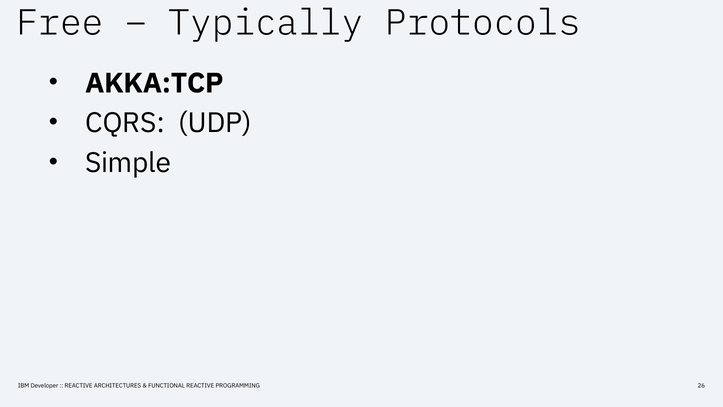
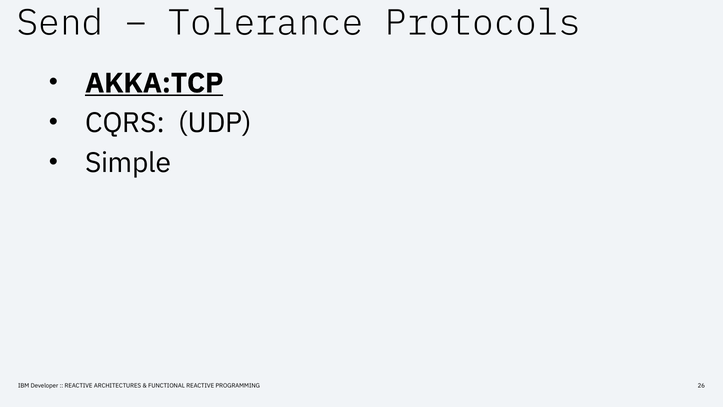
Free: Free -> Send
Typically: Typically -> Tolerance
AKKA:TCP underline: none -> present
